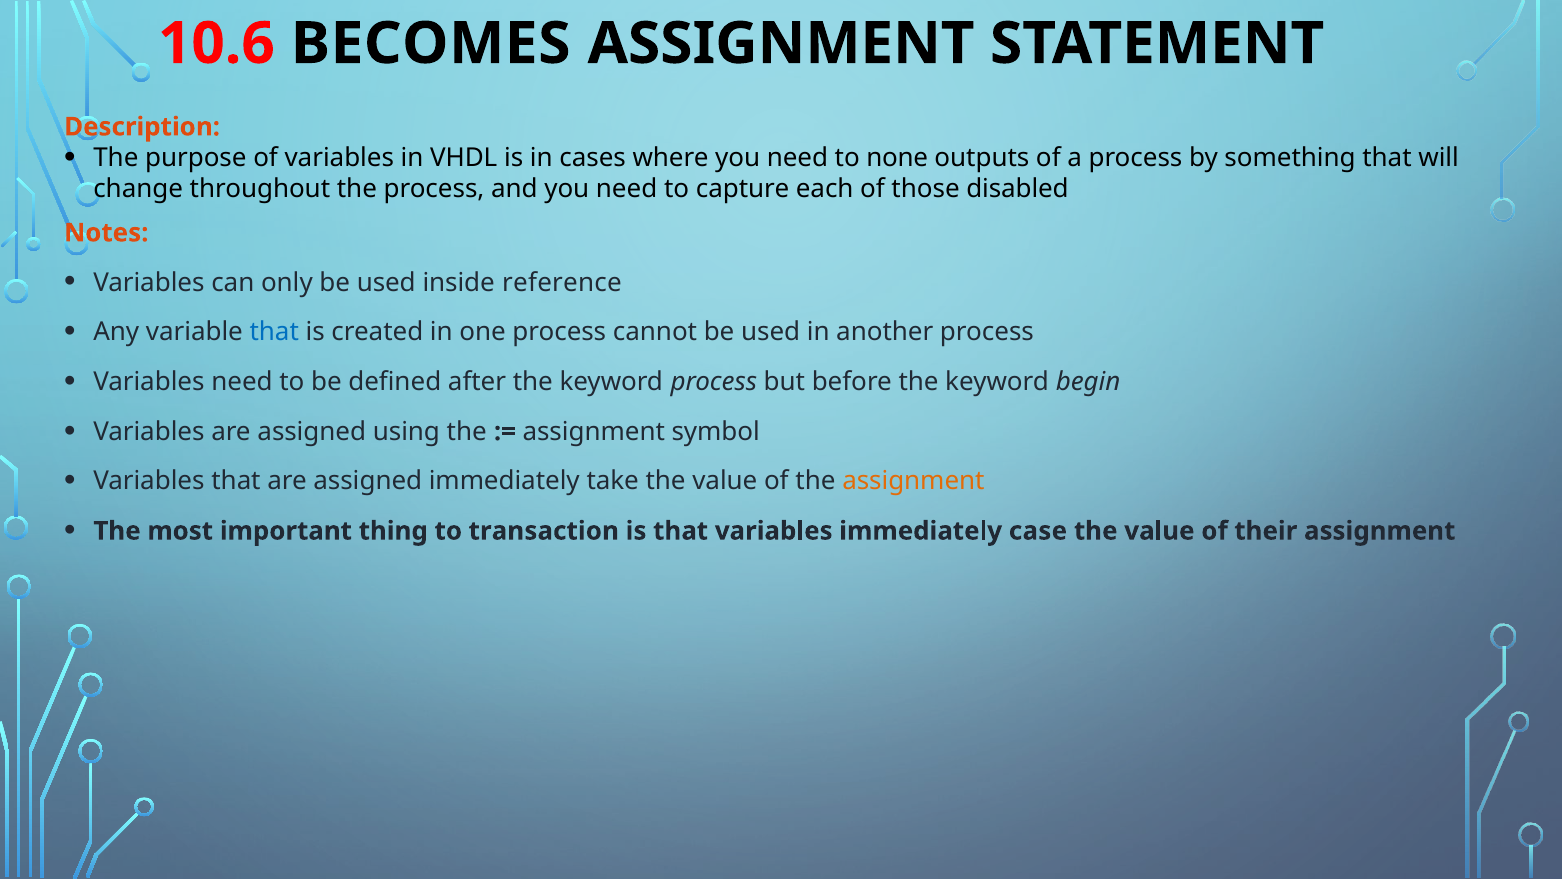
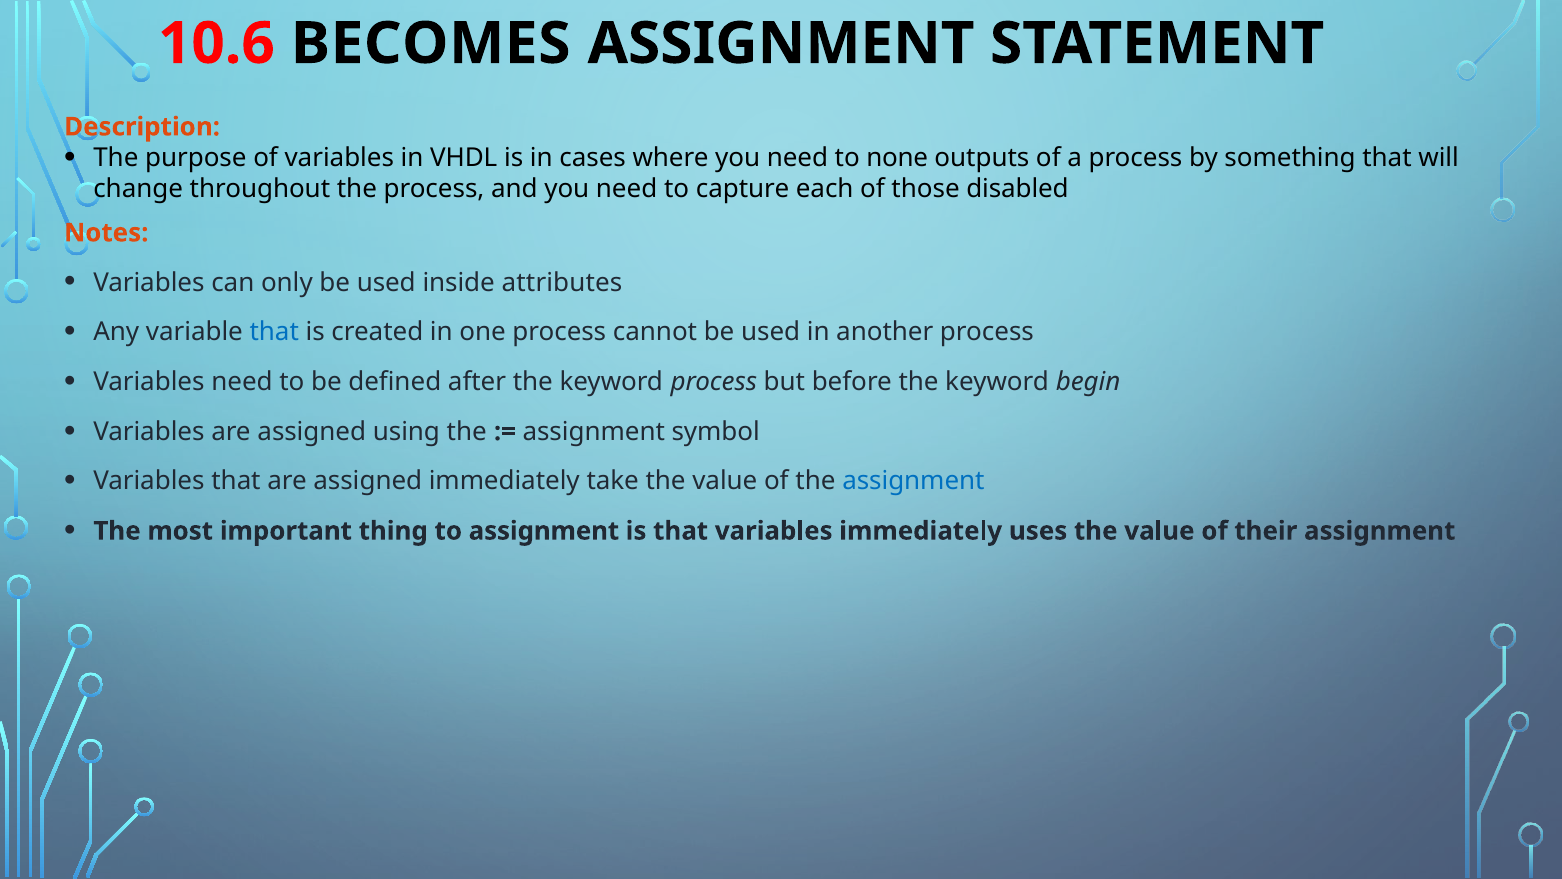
reference: reference -> attributes
assignment at (913, 481) colour: orange -> blue
to transaction: transaction -> assignment
case: case -> uses
